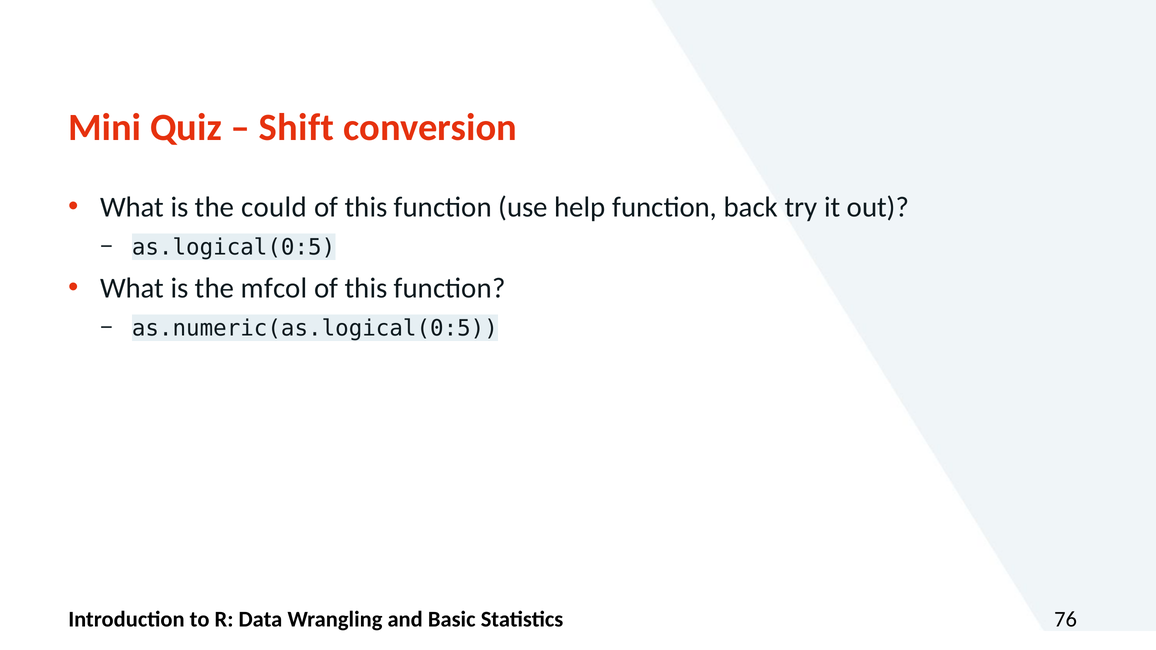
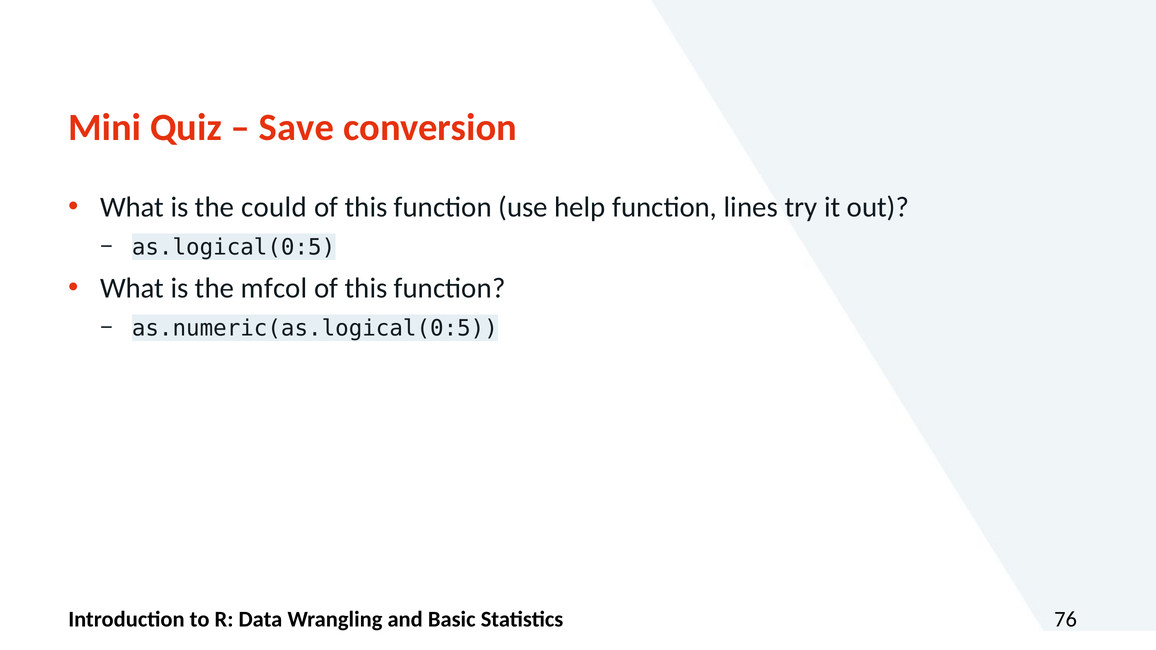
Shift: Shift -> Save
back: back -> lines
